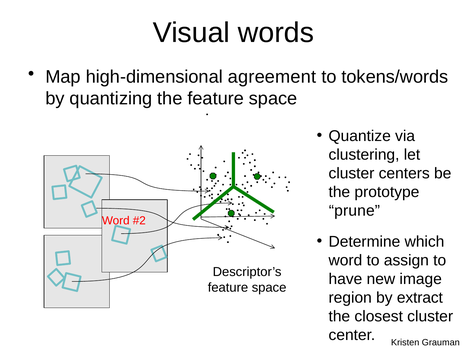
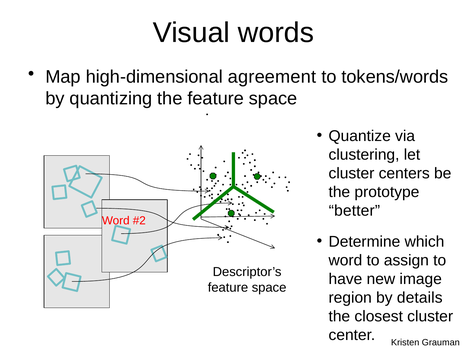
prune: prune -> better
extract: extract -> details
